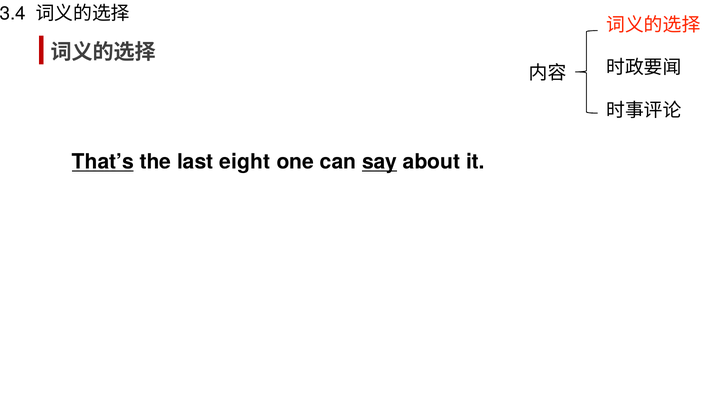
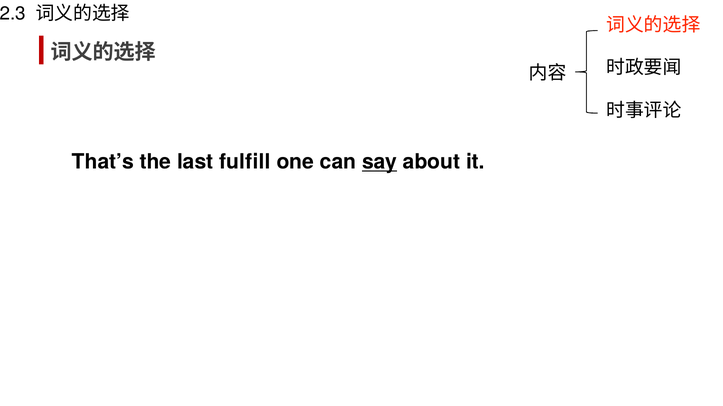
3.4: 3.4 -> 2.3
That’s underline: present -> none
eight: eight -> fulfill
